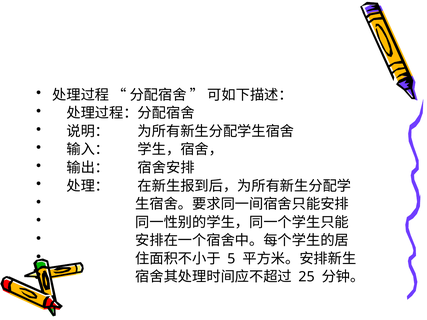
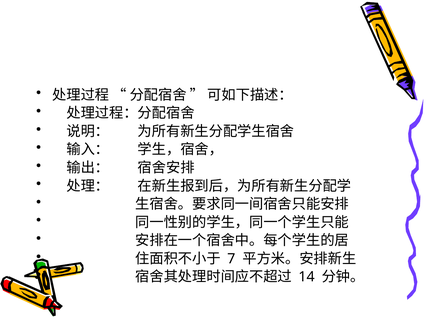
5: 5 -> 7
25: 25 -> 14
